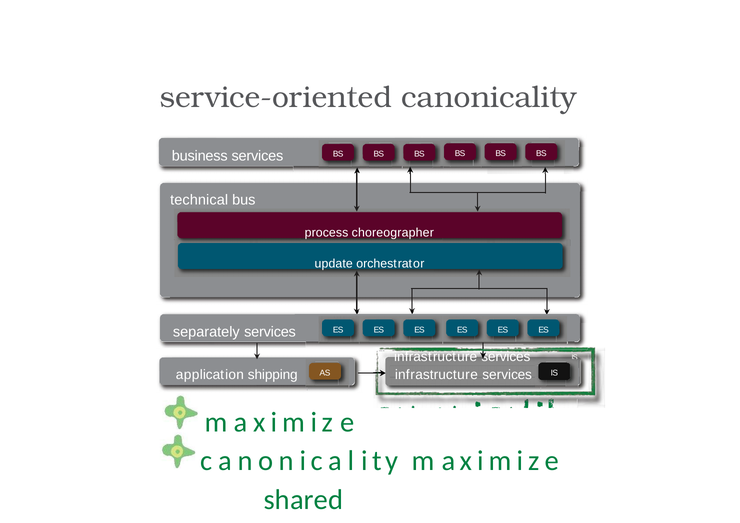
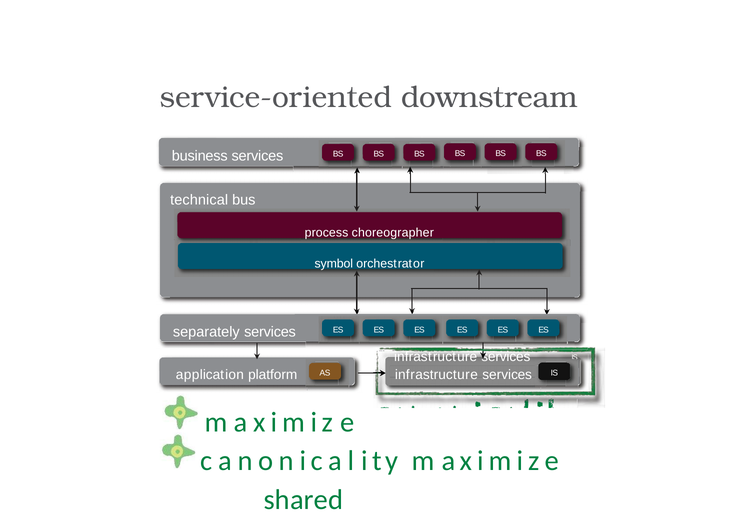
service-oriented canonicality: canonicality -> downstream
update: update -> symbol
shipping: shipping -> platform
